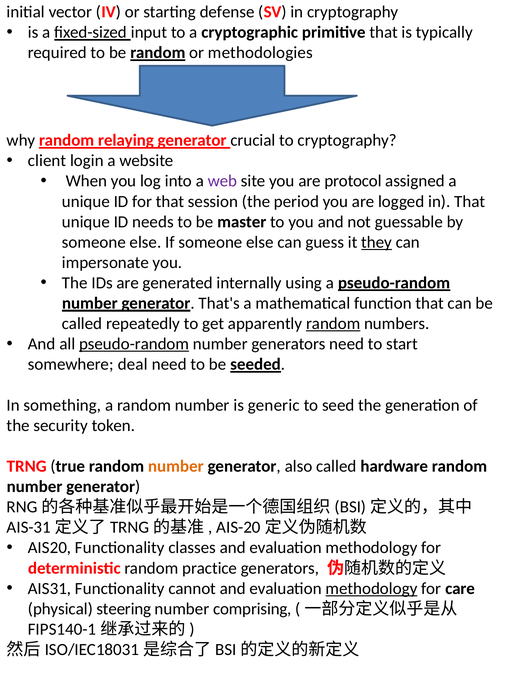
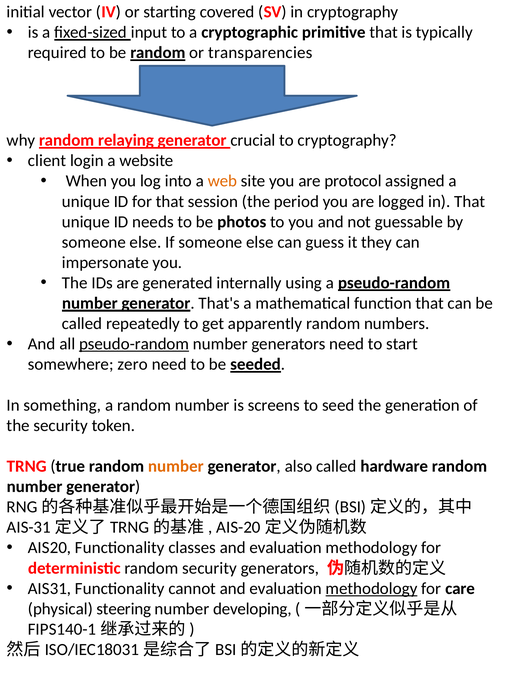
defense: defense -> covered
methodologies: methodologies -> transparencies
web colour: purple -> orange
master: master -> photos
they underline: present -> none
random at (333, 324) underline: present -> none
deal: deal -> zero
generic: generic -> screens
random practice: practice -> security
comprising: comprising -> developing
